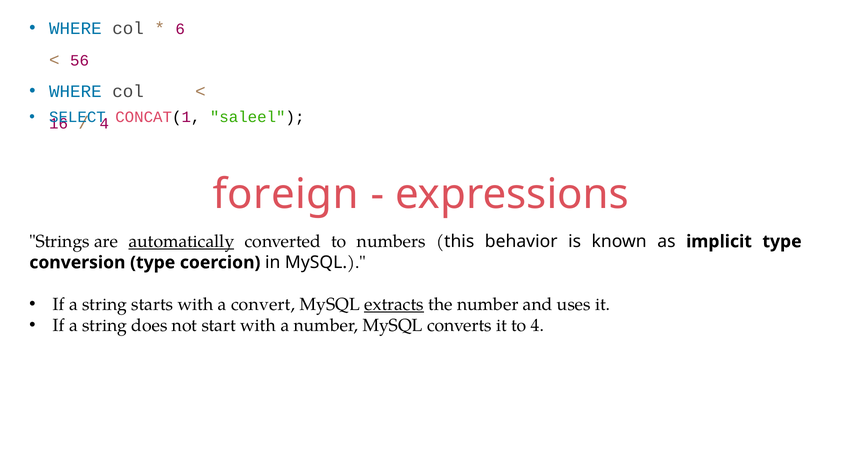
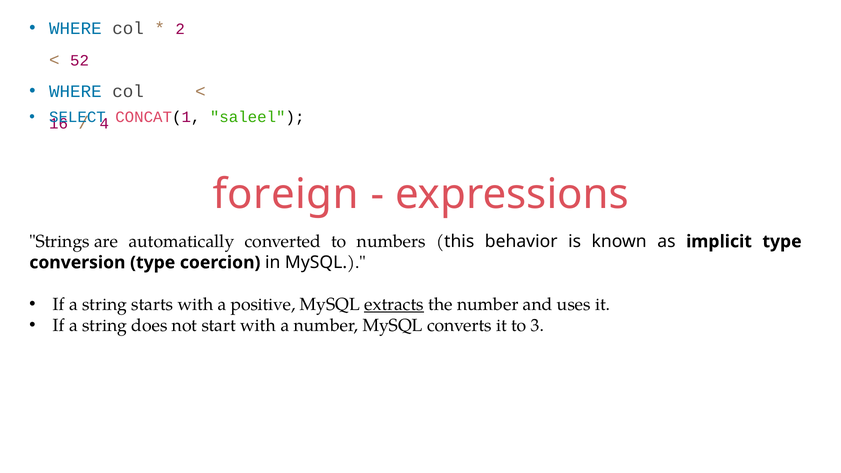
6: 6 -> 2
56: 56 -> 52
automatically underline: present -> none
convert: convert -> positive
to 4: 4 -> 3
